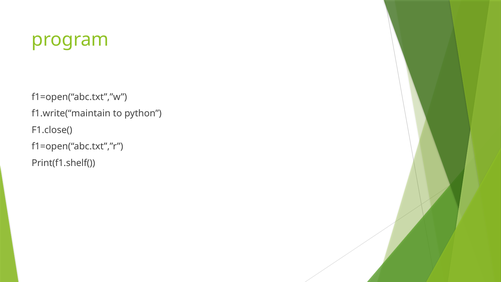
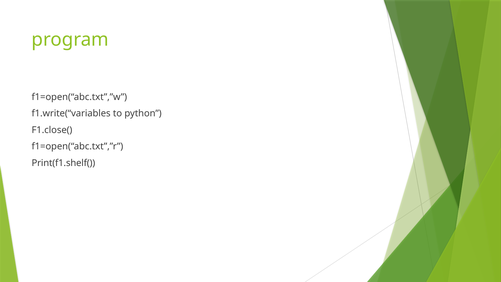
f1.write(“maintain: f1.write(“maintain -> f1.write(“variables
